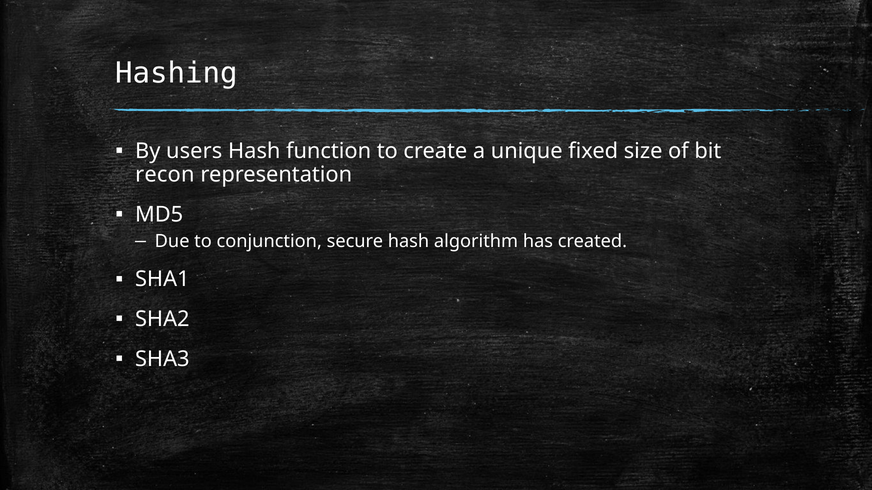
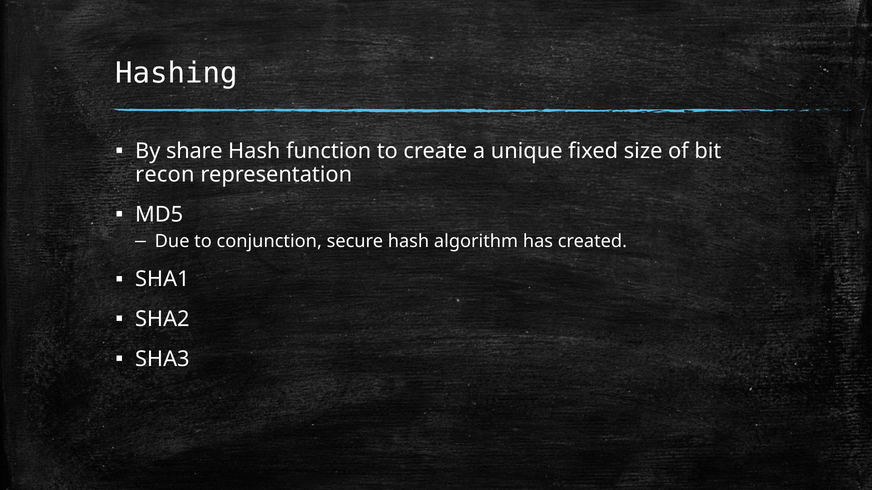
users: users -> share
